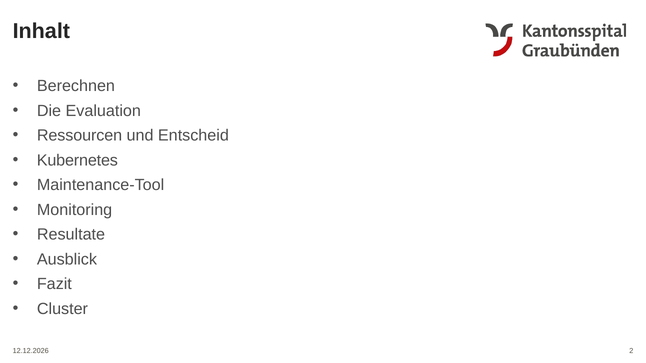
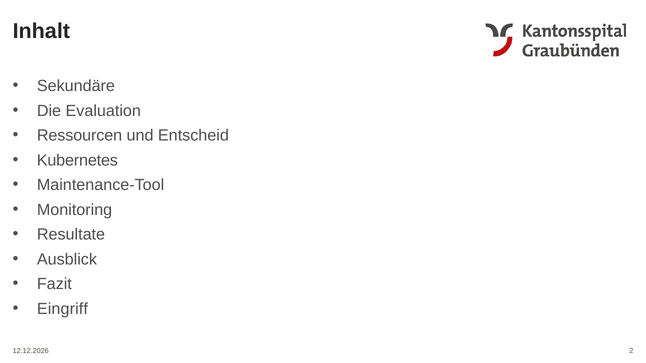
Berechnen: Berechnen -> Sekundäre
Cluster: Cluster -> Eingriff
